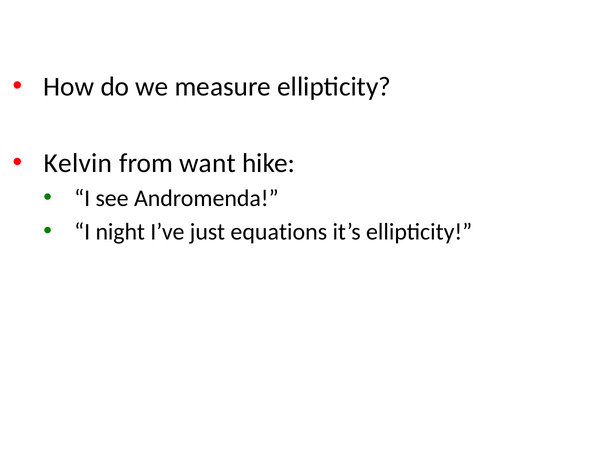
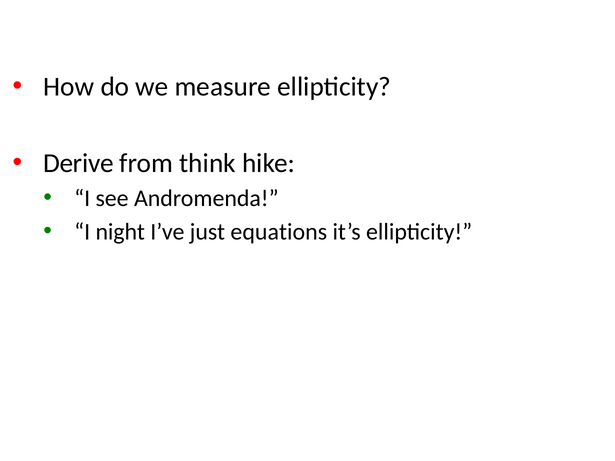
Kelvin: Kelvin -> Derive
want: want -> think
